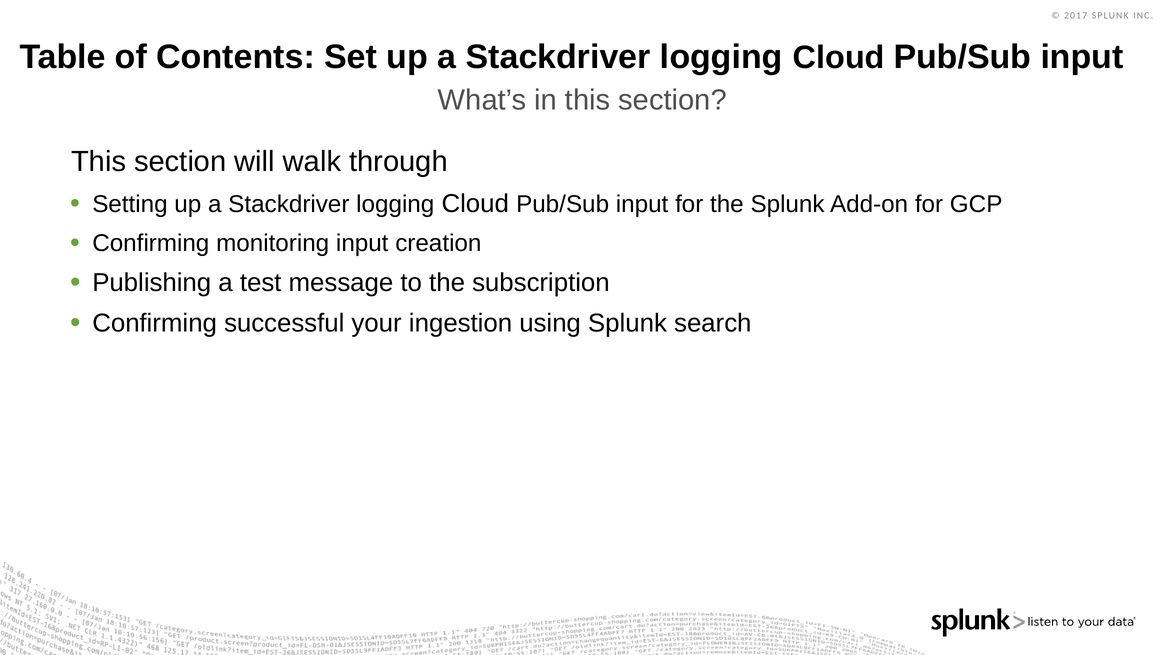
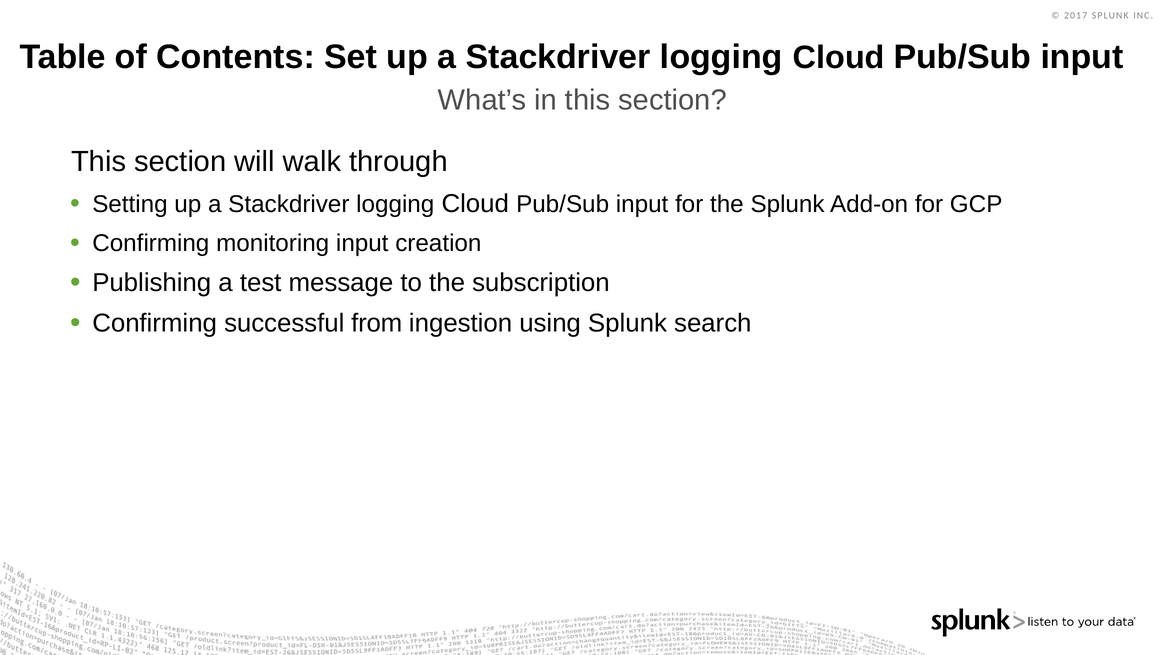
your: your -> from
